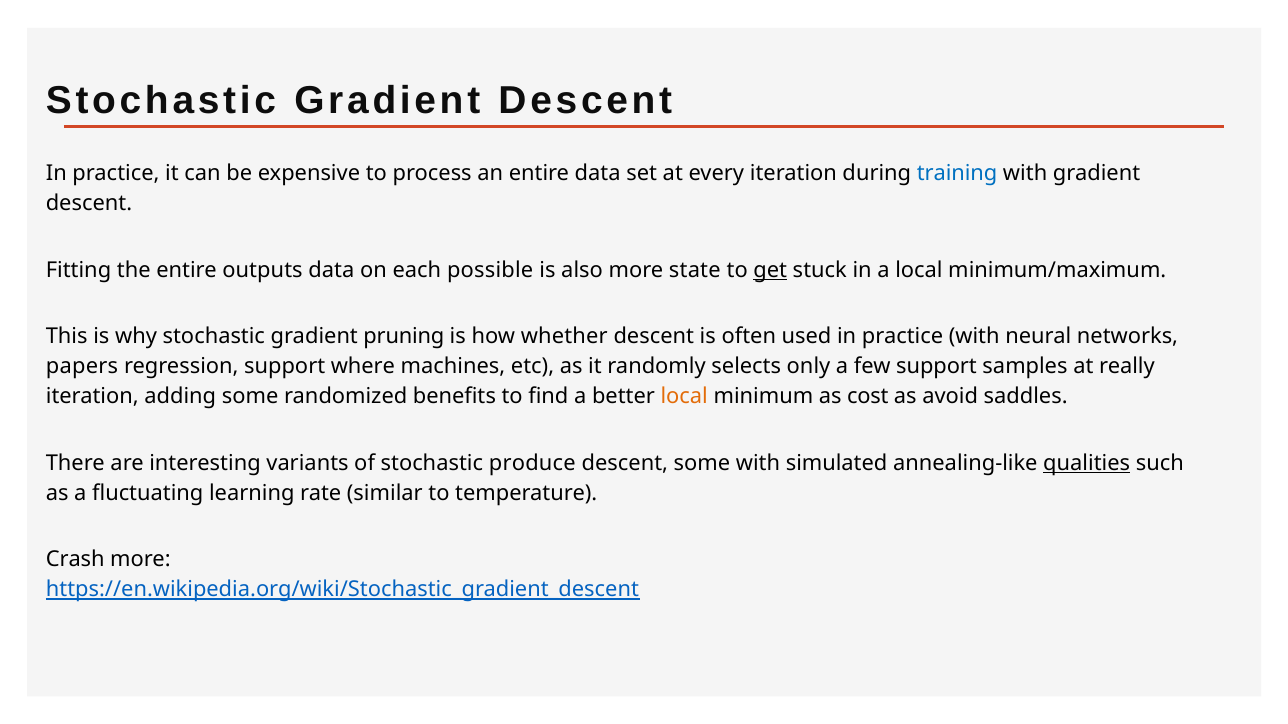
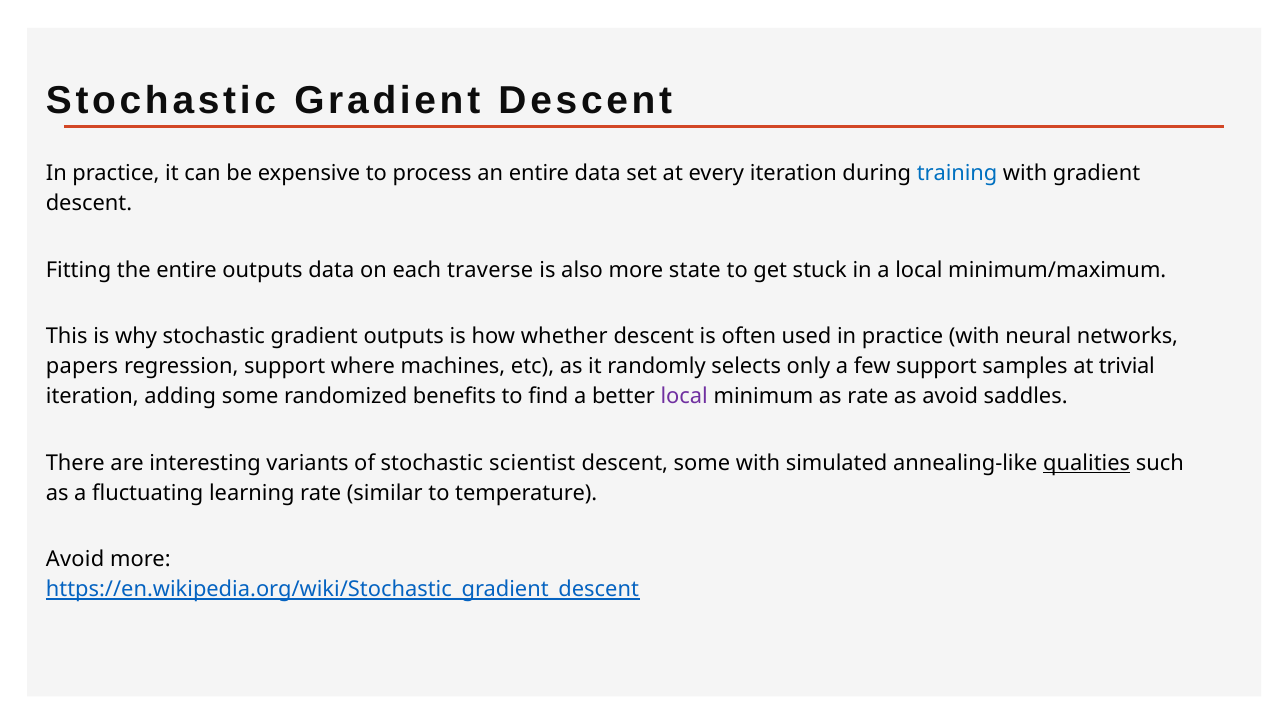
possible: possible -> traverse
get underline: present -> none
gradient pruning: pruning -> outputs
really: really -> trivial
local at (684, 397) colour: orange -> purple
as cost: cost -> rate
produce: produce -> scientist
Crash at (75, 560): Crash -> Avoid
